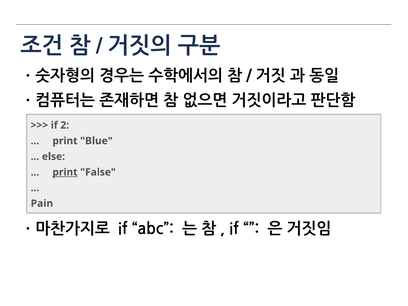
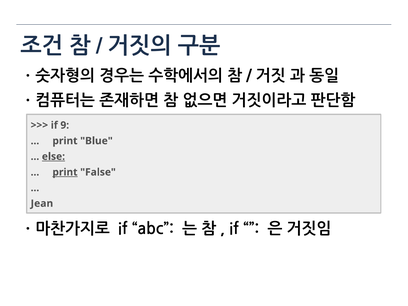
2: 2 -> 9
else underline: none -> present
Pain: Pain -> Jean
